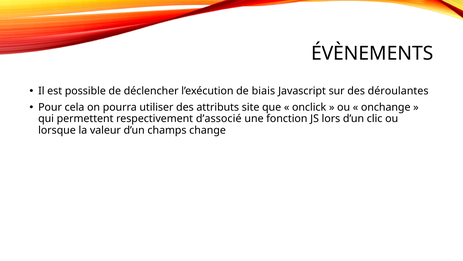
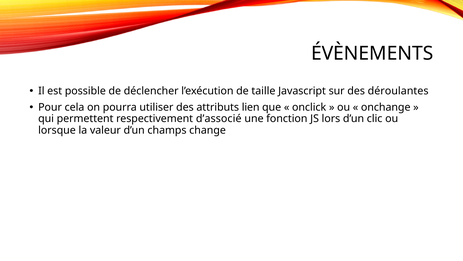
biais: biais -> taille
site: site -> lien
